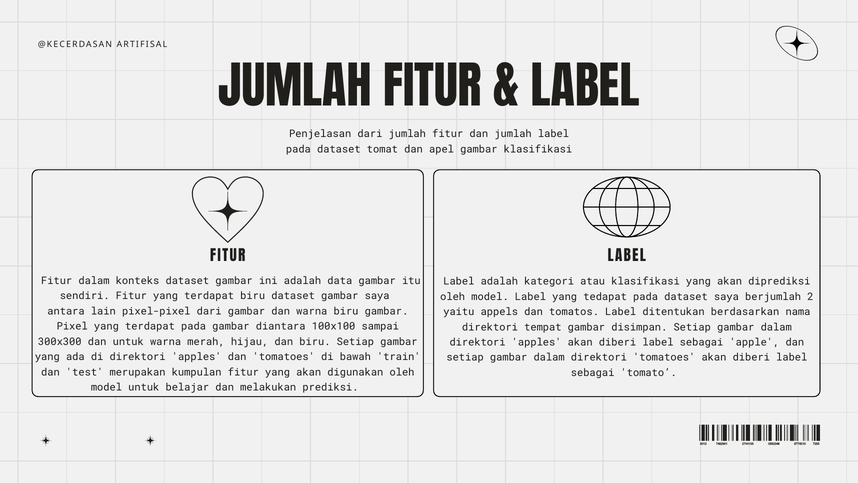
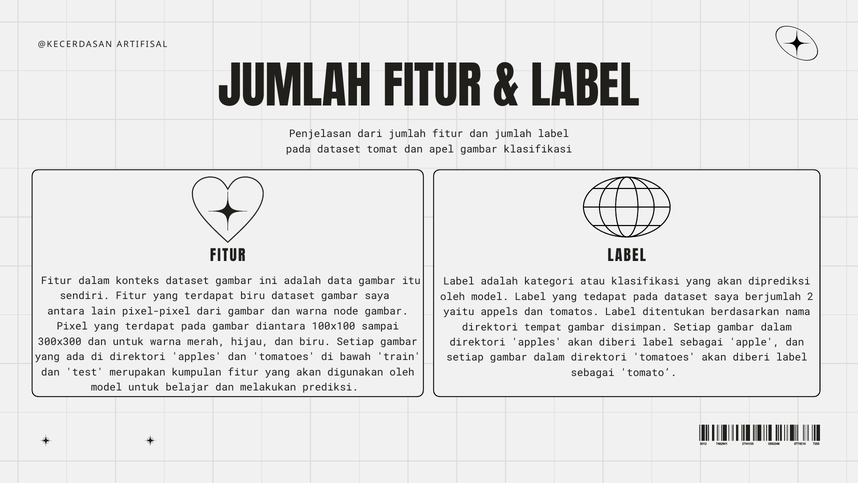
warna biru: biru -> node
